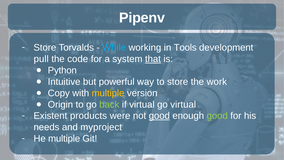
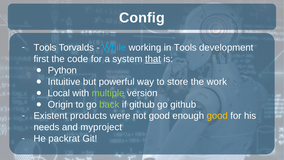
Pipenv: Pipenv -> Config
Store at (45, 48): Store -> Tools
pull: pull -> first
Copy: Copy -> Local
multiple at (108, 93) colour: yellow -> light green
if virtual: virtual -> github
go virtual: virtual -> github
good at (159, 116) underline: present -> none
good at (217, 116) colour: light green -> yellow
He multiple: multiple -> packrat
